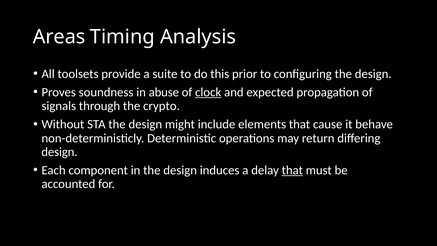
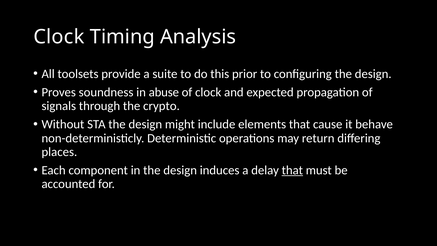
Areas at (59, 37): Areas -> Clock
clock at (208, 92) underline: present -> none
design at (59, 152): design -> places
